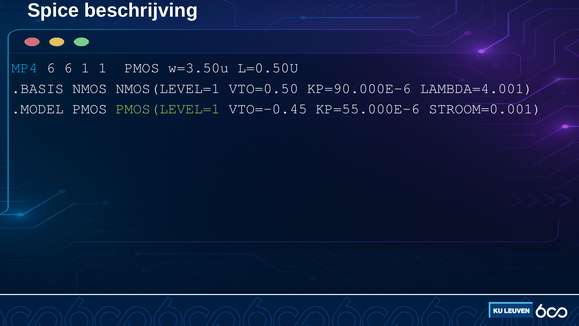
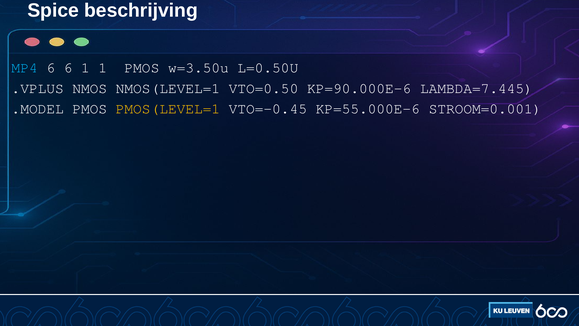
.BASIS: .BASIS -> .VPLUS
LAMBDA=4.001: LAMBDA=4.001 -> LAMBDA=7.445
PMOS(LEVEL=1 colour: light green -> yellow
